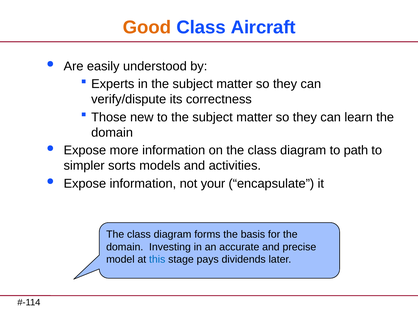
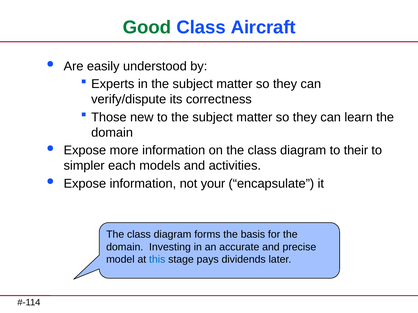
Good colour: orange -> green
path: path -> their
sorts: sorts -> each
